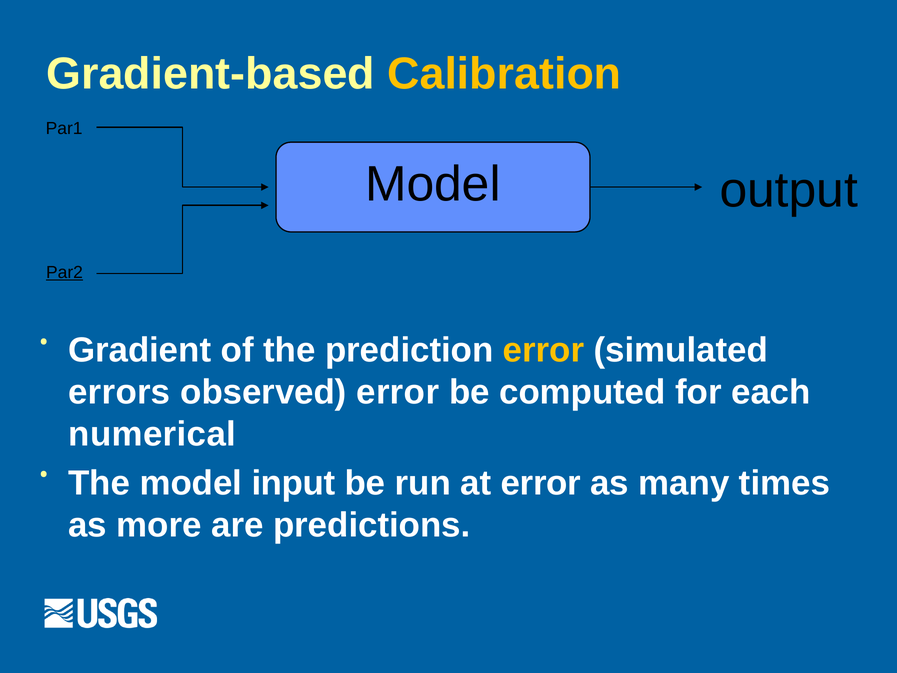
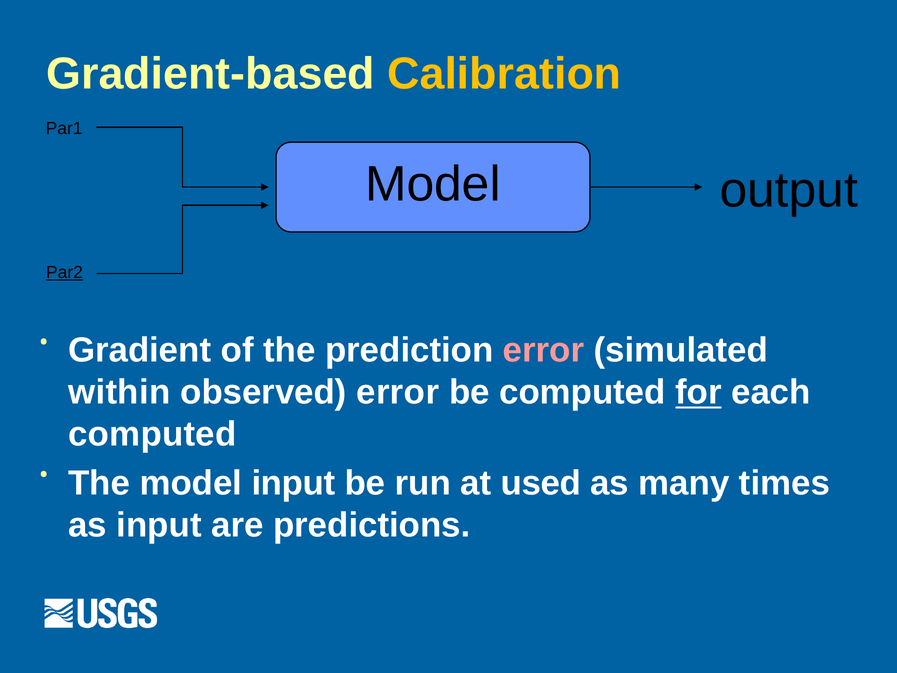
error at (544, 350) colour: yellow -> pink
errors: errors -> within
for underline: none -> present
numerical at (152, 434): numerical -> computed
at error: error -> used
as more: more -> input
